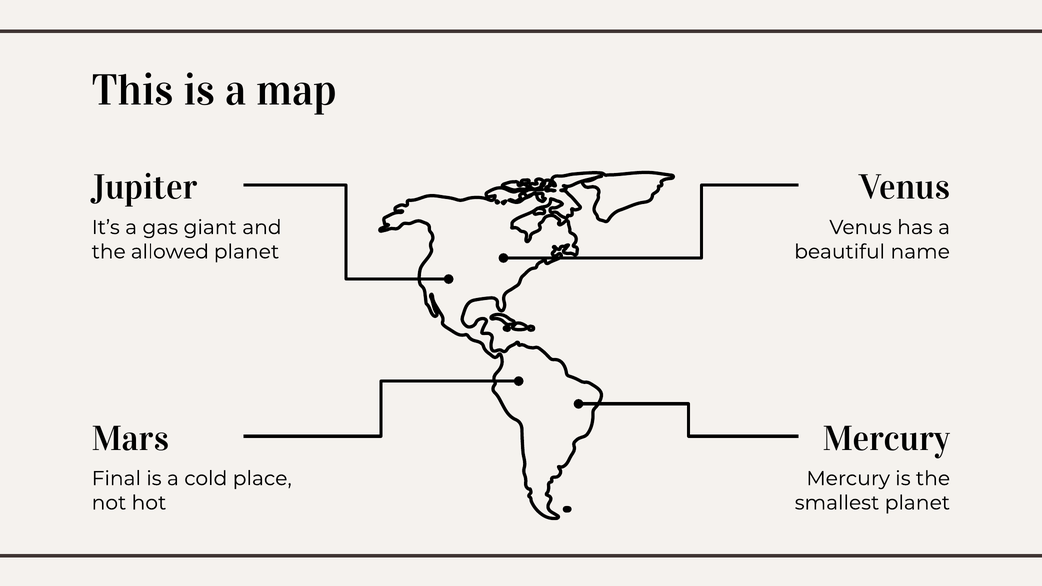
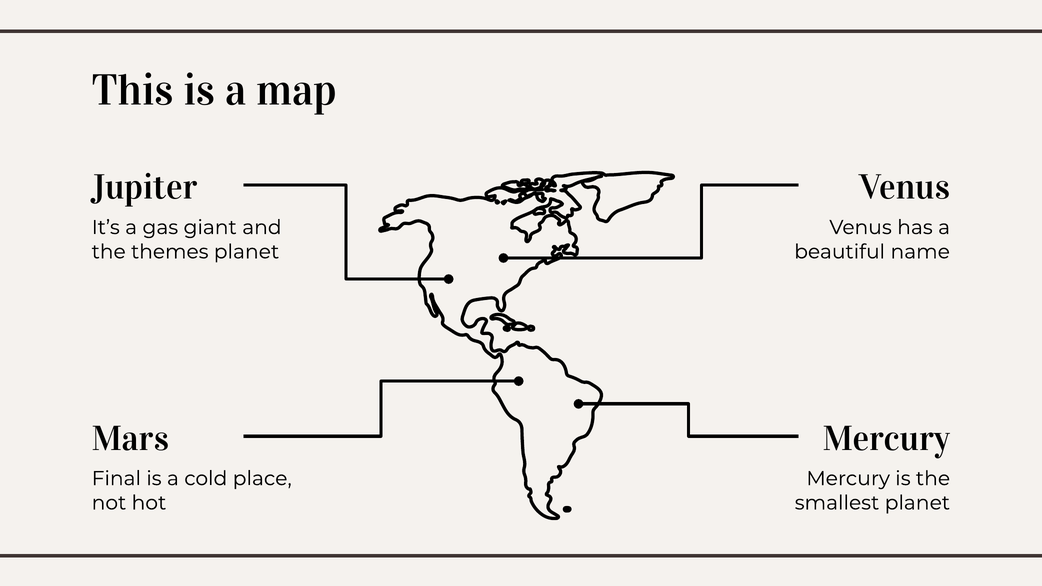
allowed: allowed -> themes
